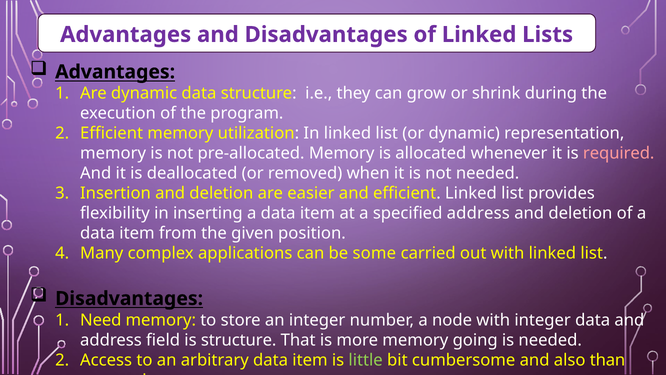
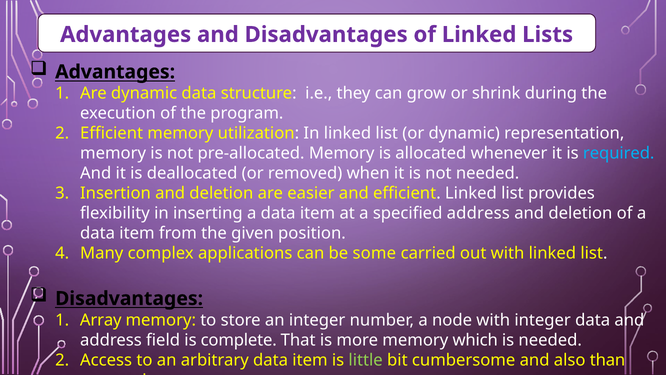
required colour: pink -> light blue
Need: Need -> Array
is structure: structure -> complete
going: going -> which
